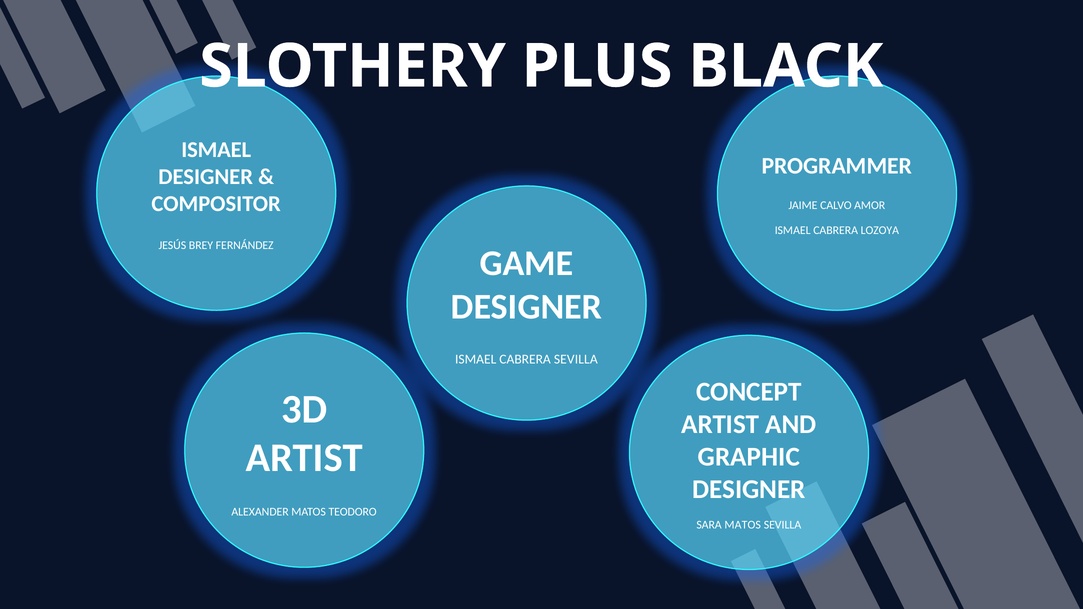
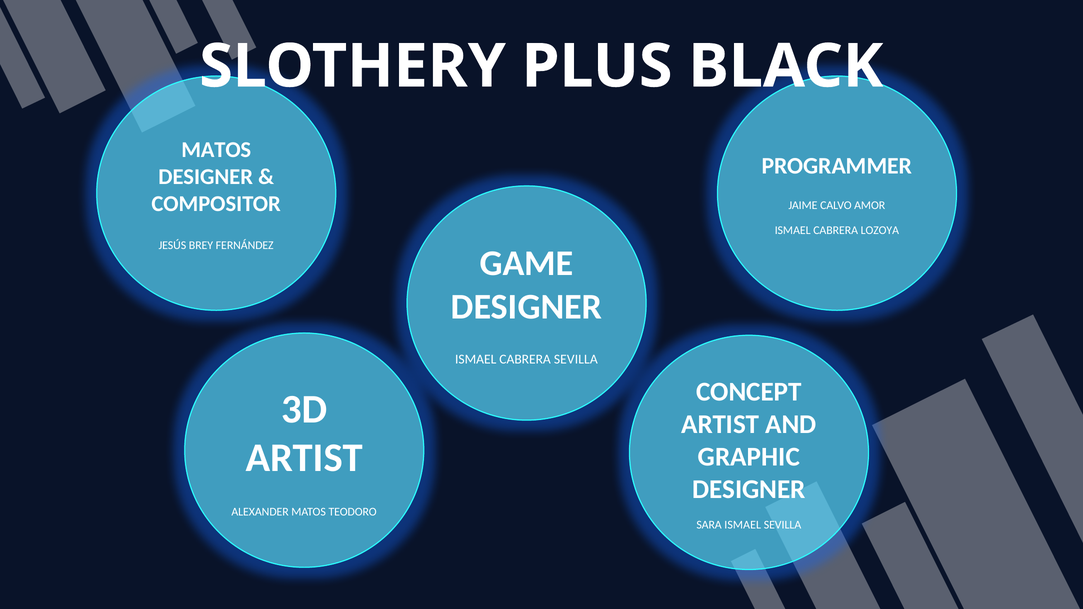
ISMAEL at (216, 150): ISMAEL -> MATOS
SARA MATOS: MATOS -> ISMAEL
